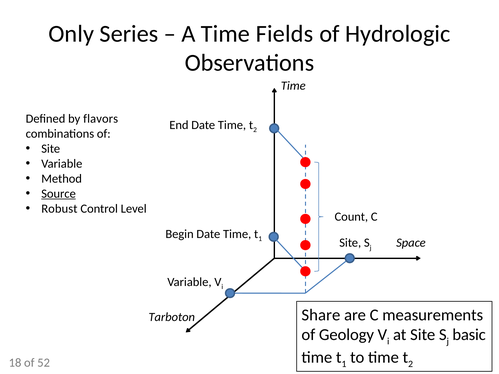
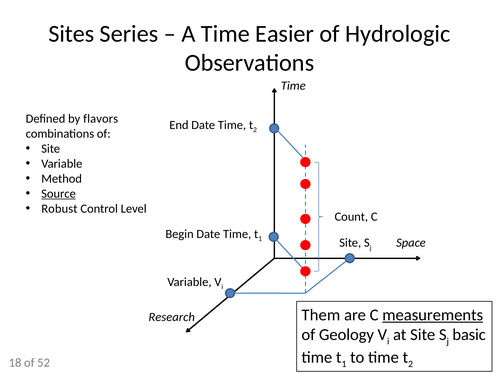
Only: Only -> Sites
Fields: Fields -> Easier
Share: Share -> Them
measurements underline: none -> present
Tarboton: Tarboton -> Research
